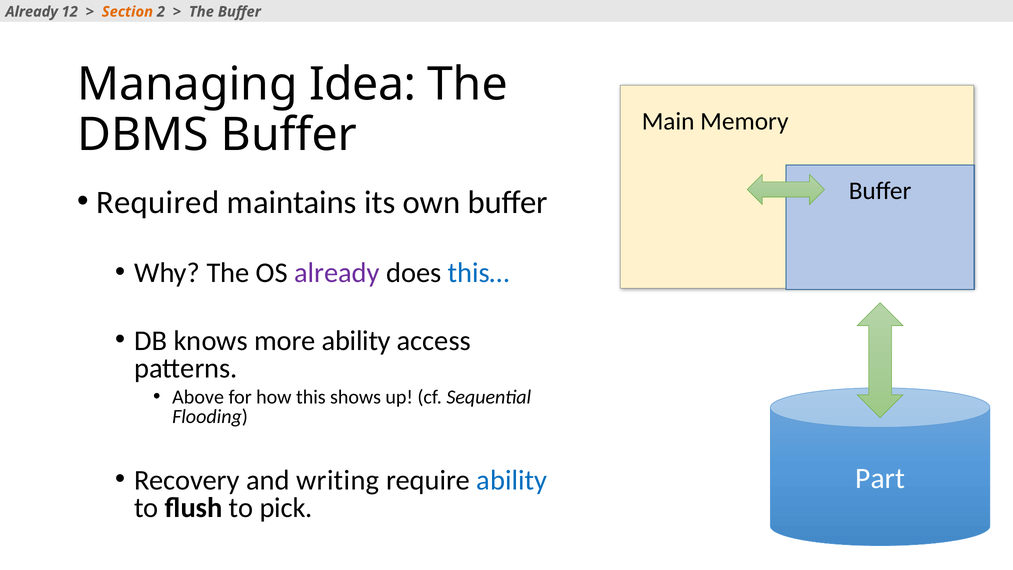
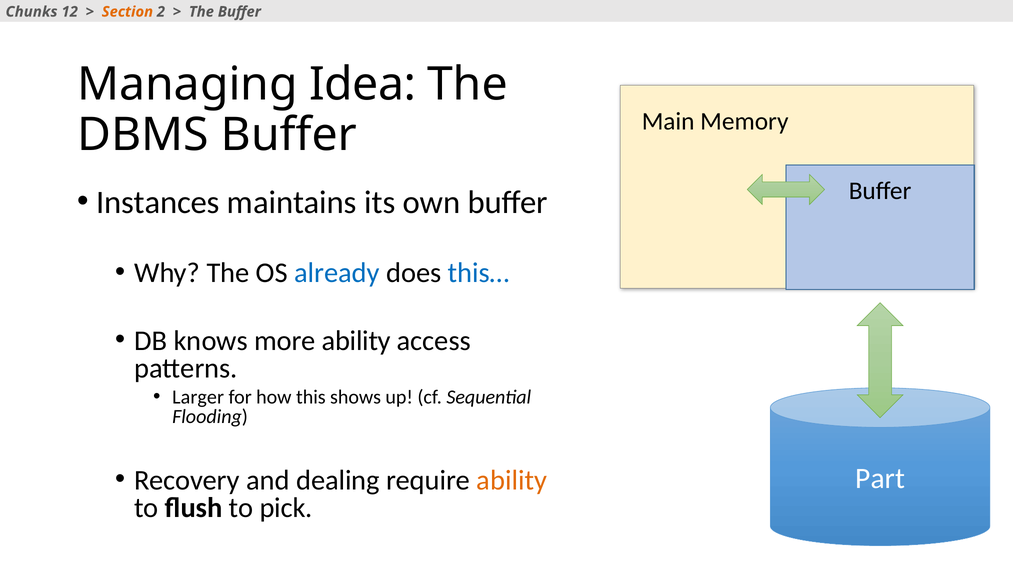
Already at (32, 12): Already -> Chunks
Required: Required -> Instances
already at (337, 273) colour: purple -> blue
Above: Above -> Larger
writing: writing -> dealing
ability at (512, 480) colour: blue -> orange
